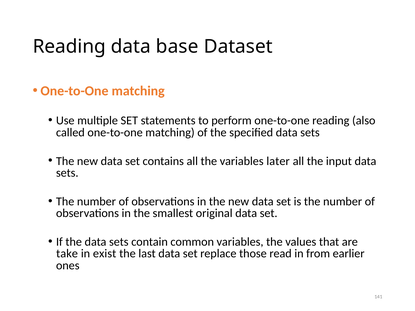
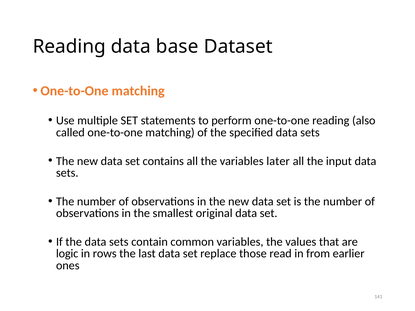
take: take -> logic
exist: exist -> rows
